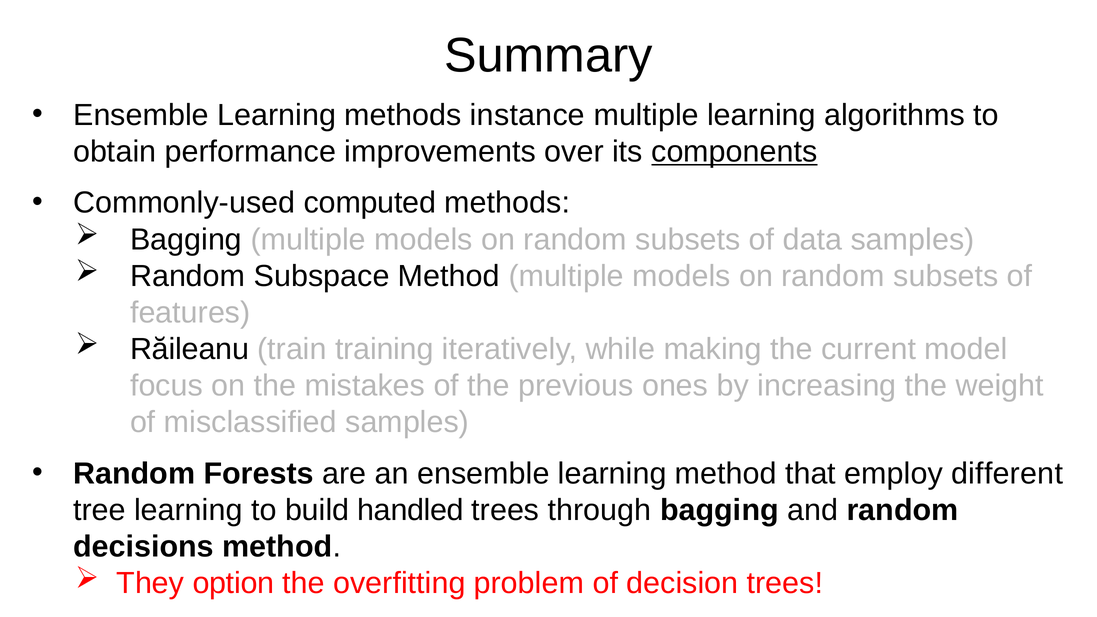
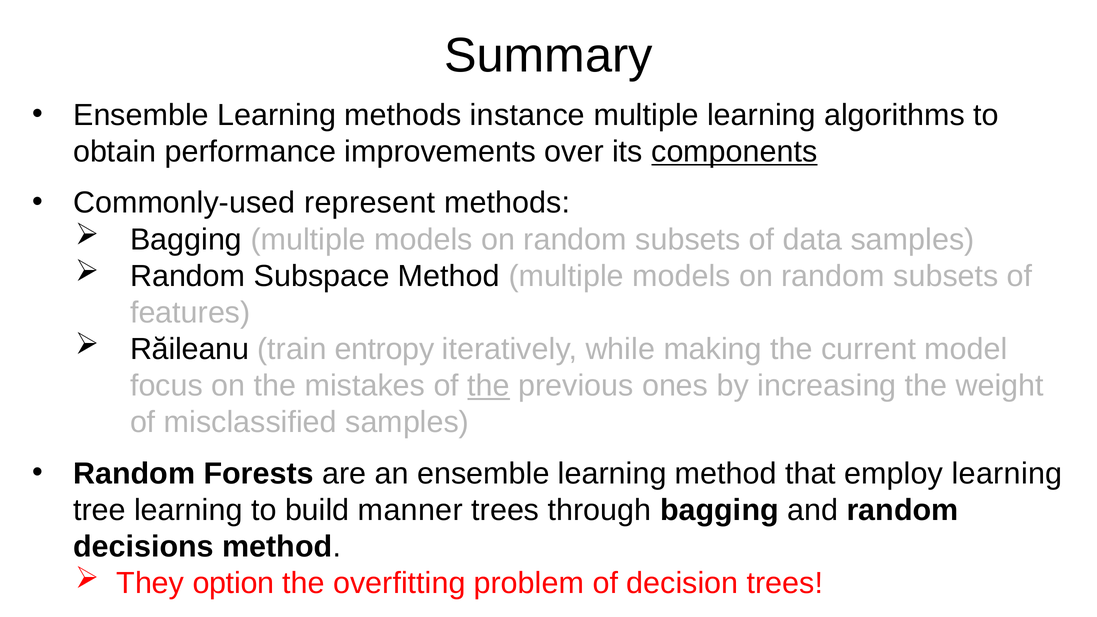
computed: computed -> represent
training: training -> entropy
the at (489, 386) underline: none -> present
employ different: different -> learning
handled: handled -> manner
